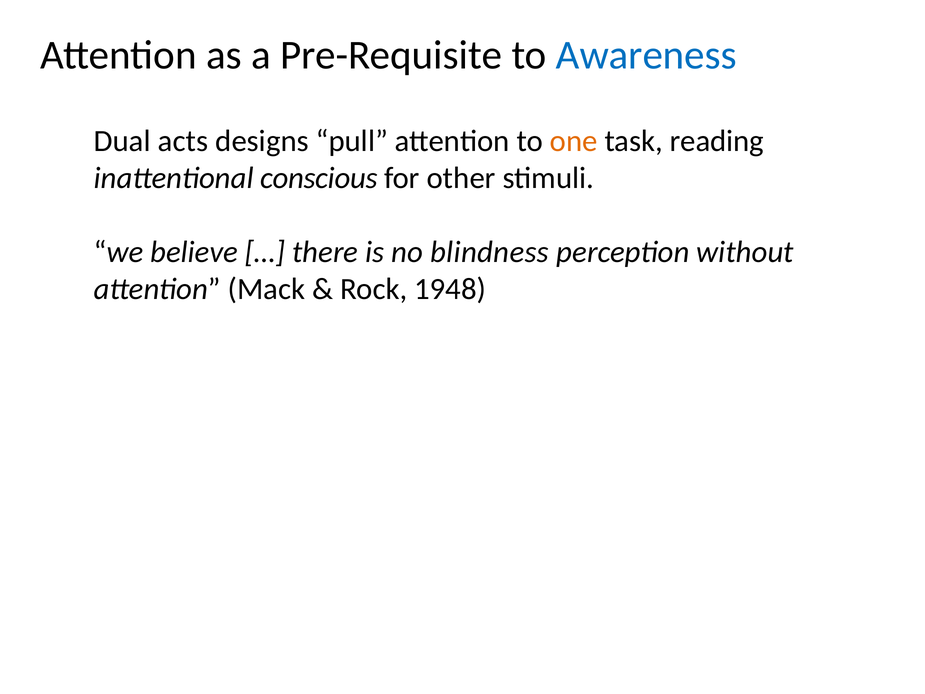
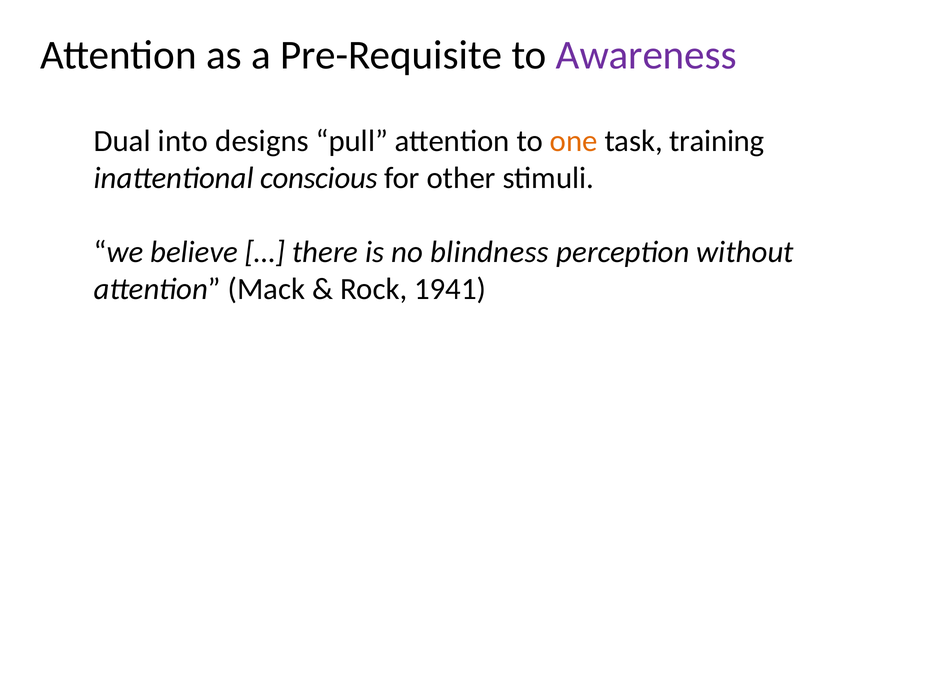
Awareness colour: blue -> purple
acts: acts -> into
reading: reading -> training
1948: 1948 -> 1941
